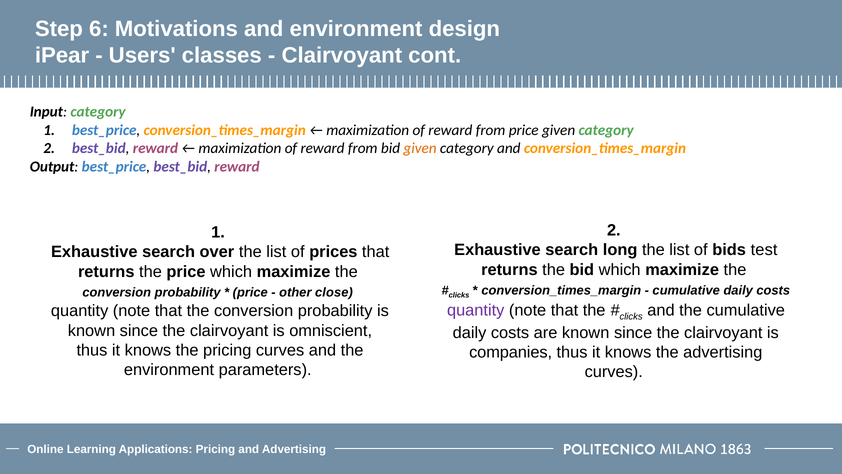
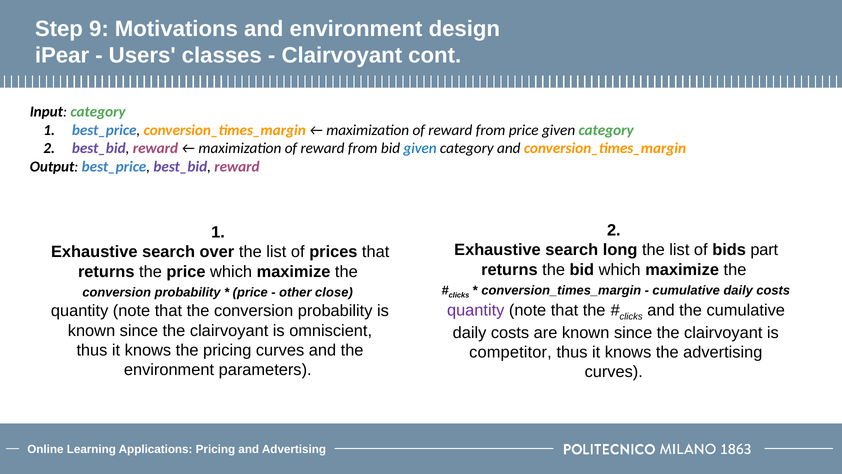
6: 6 -> 9
given at (420, 148) colour: orange -> blue
test: test -> part
companies: companies -> competitor
